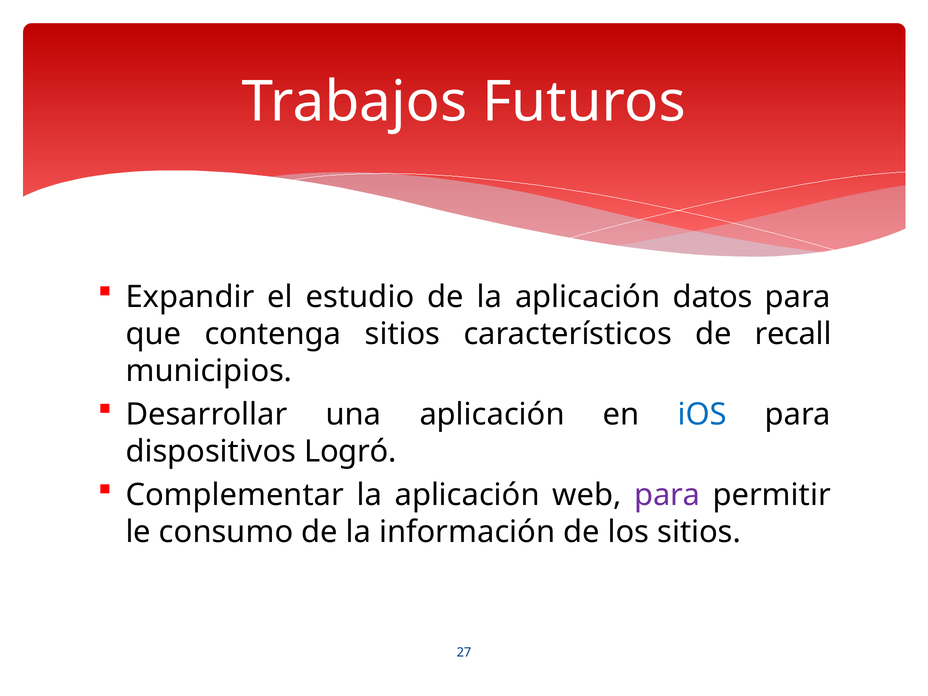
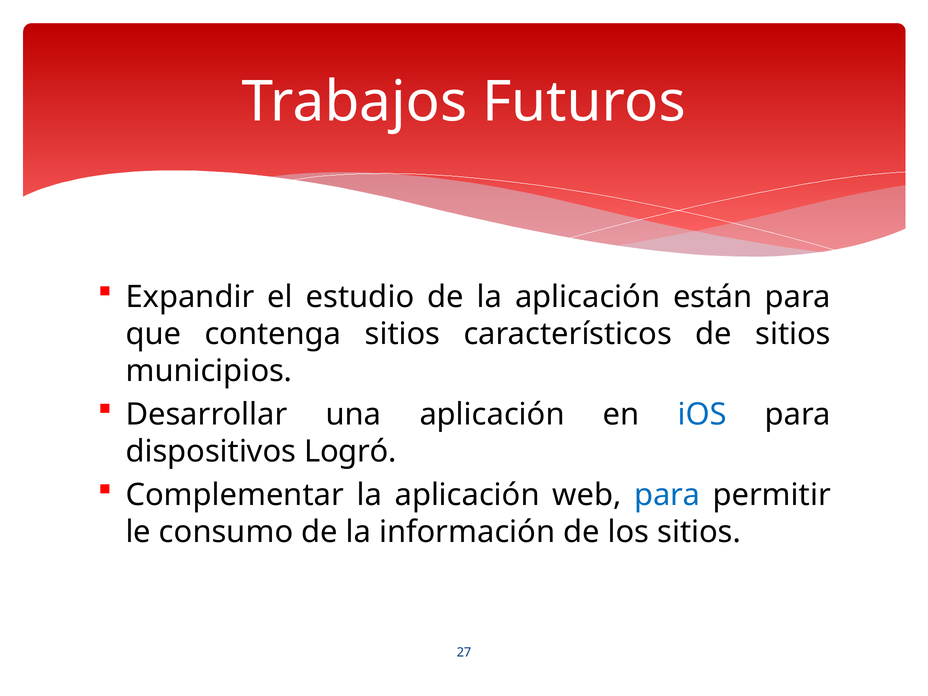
datos: datos -> están
de recall: recall -> sitios
para at (667, 495) colour: purple -> blue
